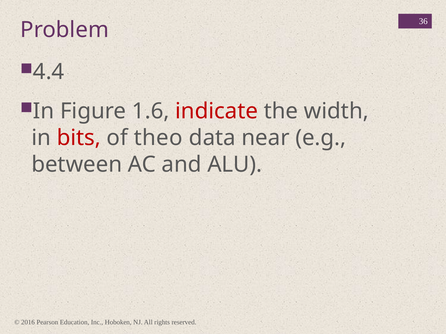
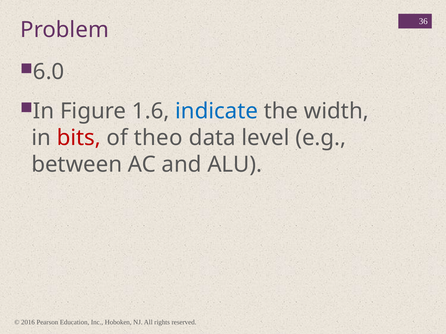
4.4: 4.4 -> 6.0
indicate colour: red -> blue
near: near -> level
